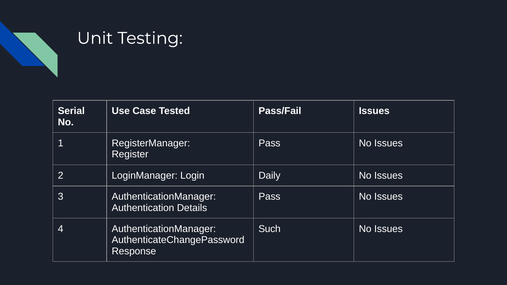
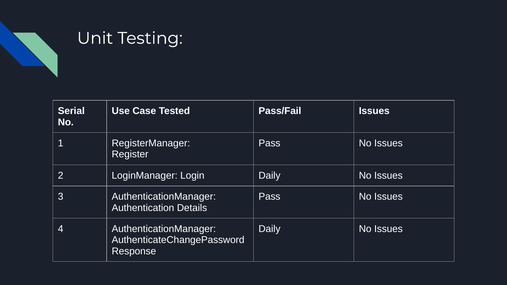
Such at (270, 229): Such -> Daily
